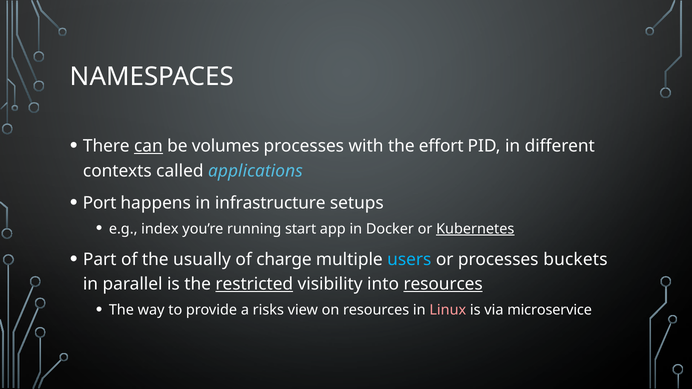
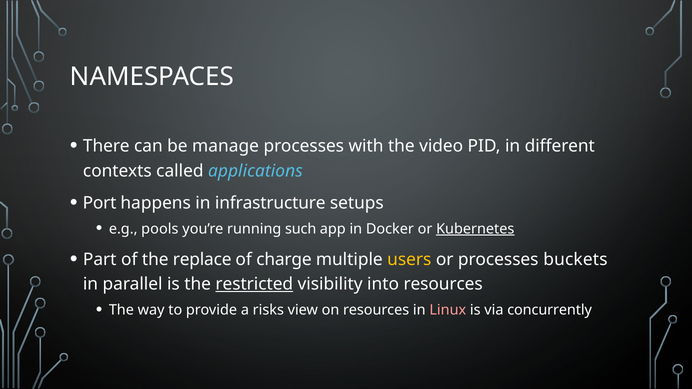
can underline: present -> none
volumes: volumes -> manage
effort: effort -> video
index: index -> pools
start: start -> such
usually: usually -> replace
users colour: light blue -> yellow
resources at (443, 284) underline: present -> none
microservice: microservice -> concurrently
